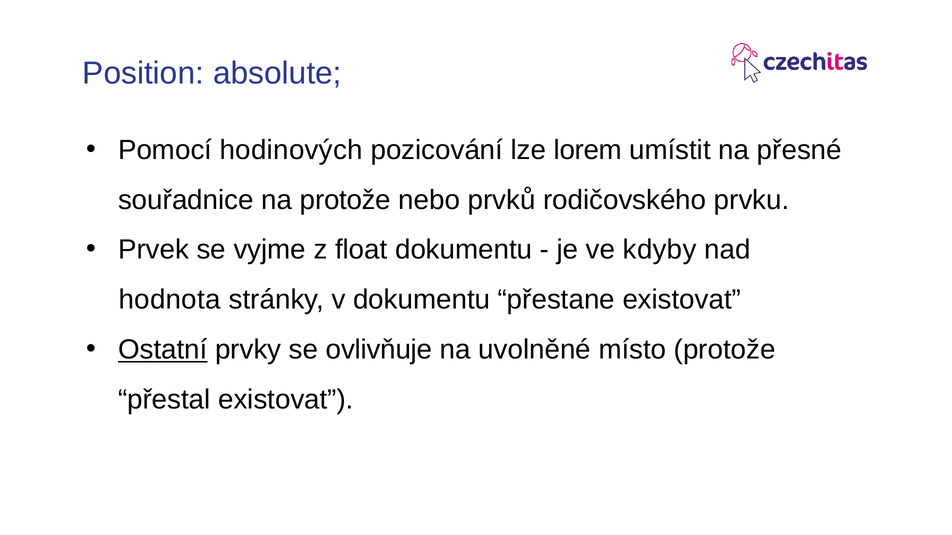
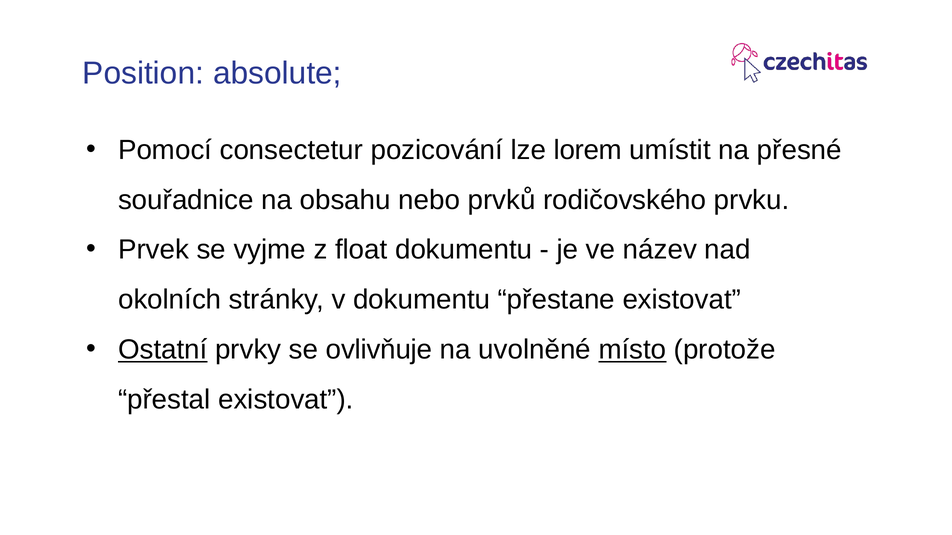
hodinových: hodinových -> consectetur
na protože: protože -> obsahu
kdyby: kdyby -> název
hodnota: hodnota -> okolních
místo underline: none -> present
